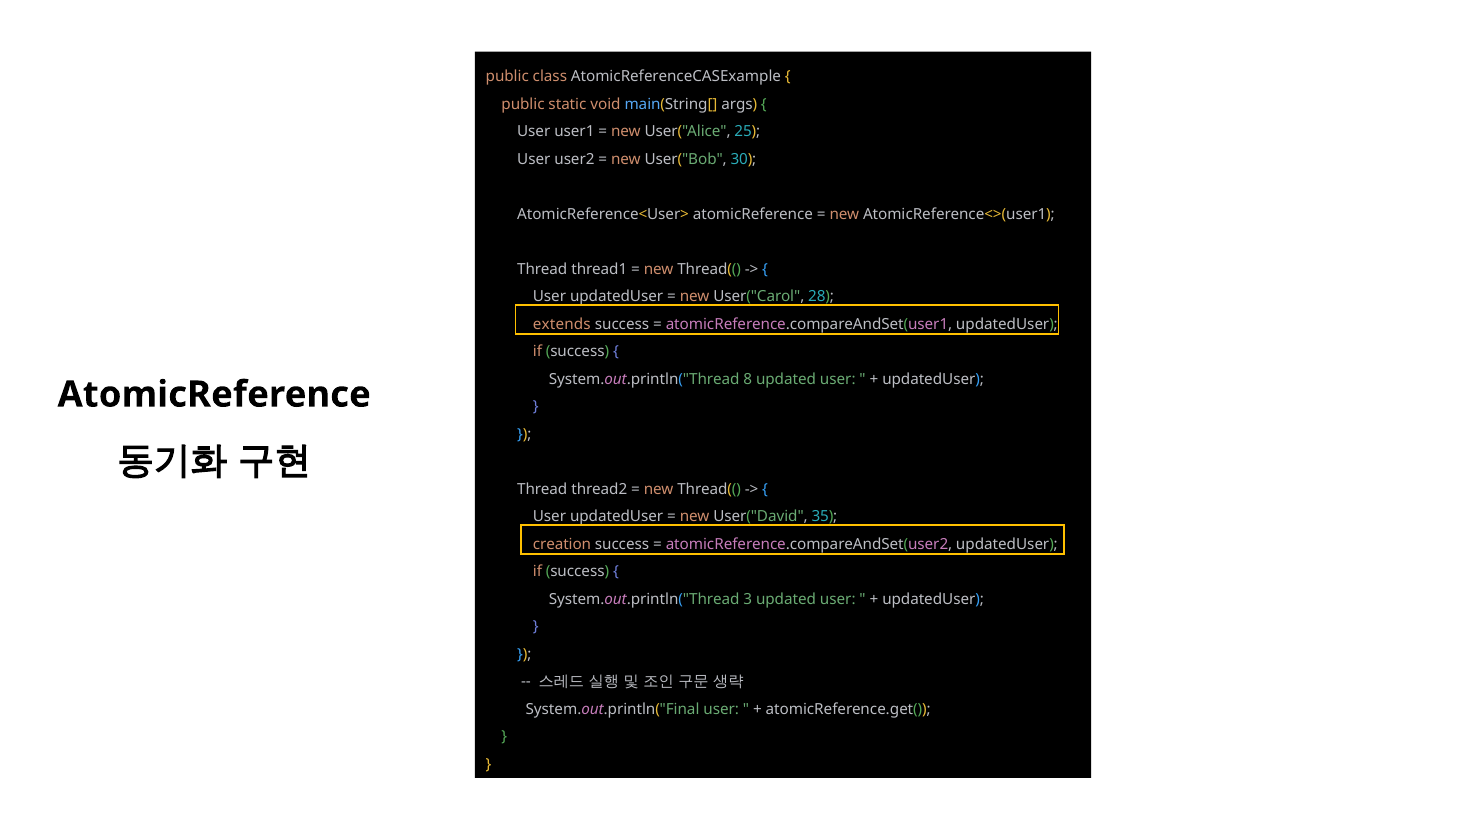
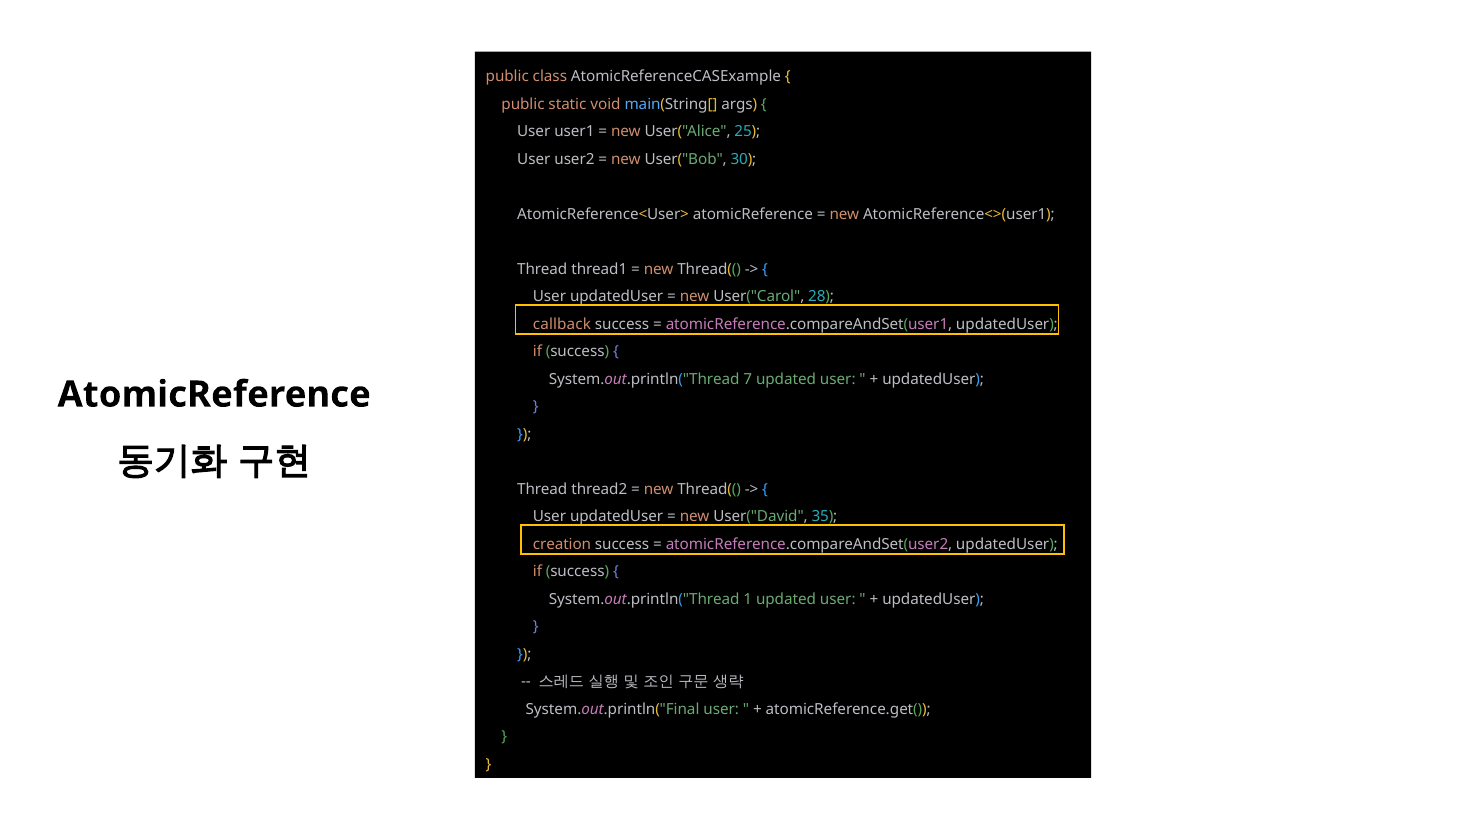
extends: extends -> callback
8: 8 -> 7
3: 3 -> 1
